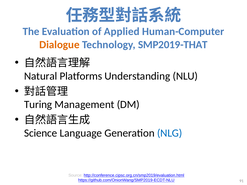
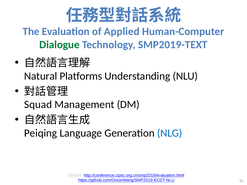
Dialogue colour: orange -> green
SMP2019-THAT: SMP2019-THAT -> SMP2019-TEXT
Turing: Turing -> Squad
Science: Science -> Peiqing
